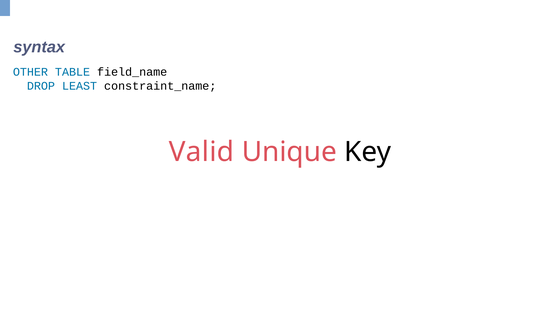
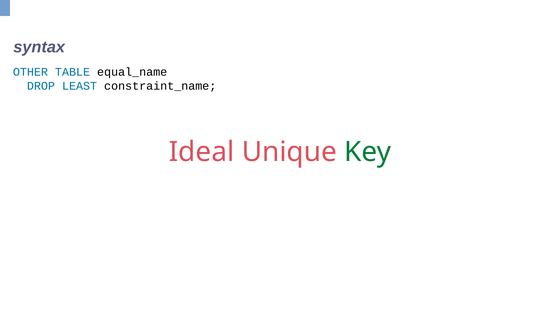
field_name: field_name -> equal_name
Valid: Valid -> Ideal
Key colour: black -> green
